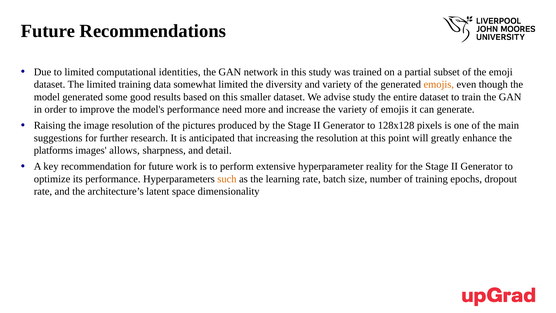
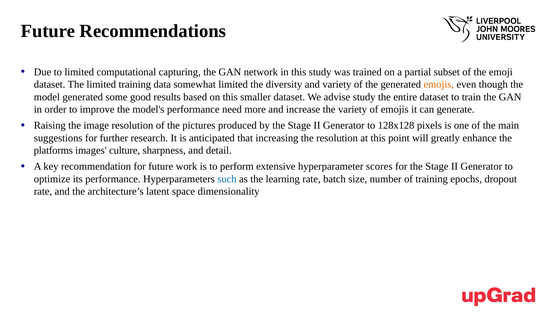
identities: identities -> capturing
allows: allows -> culture
reality: reality -> scores
such colour: orange -> blue
